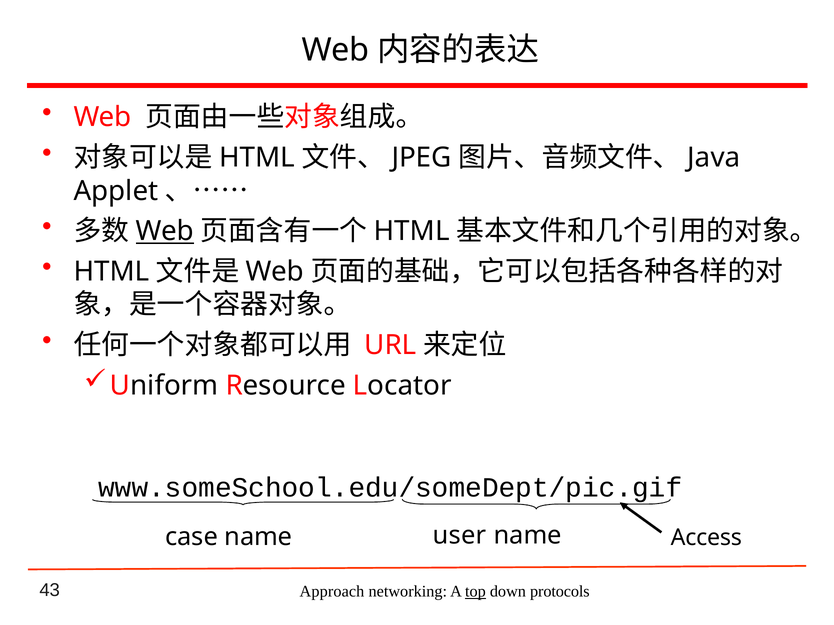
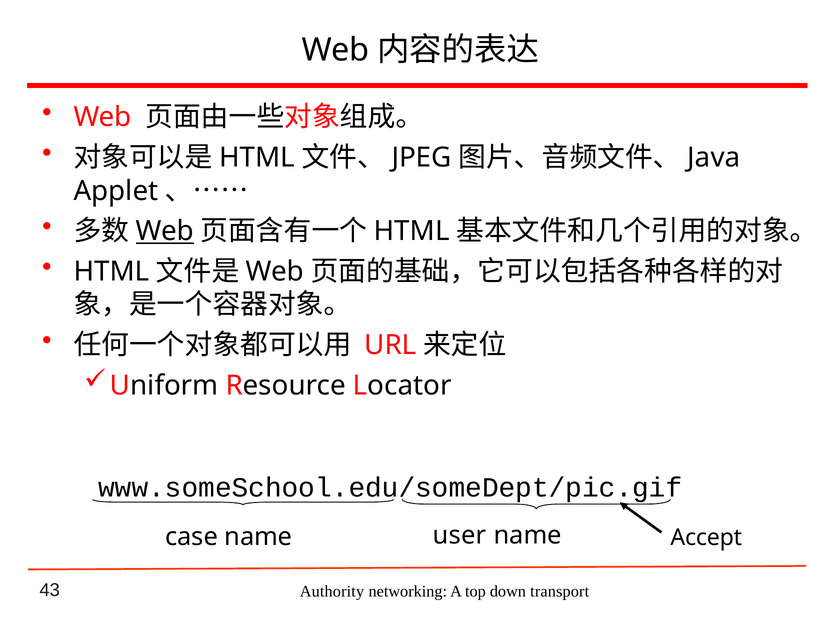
Access: Access -> Accept
Approach: Approach -> Authority
top underline: present -> none
protocols: protocols -> transport
